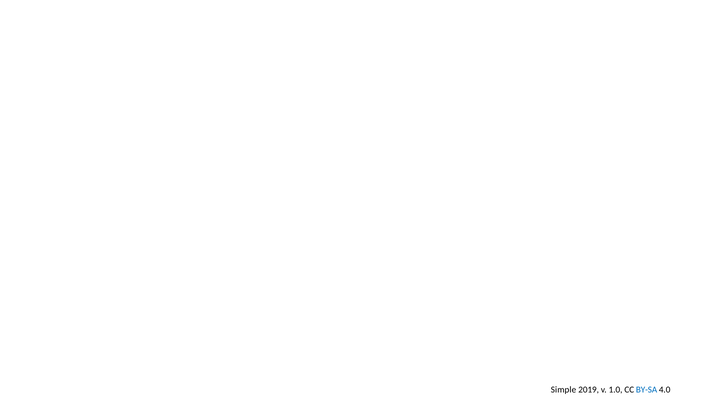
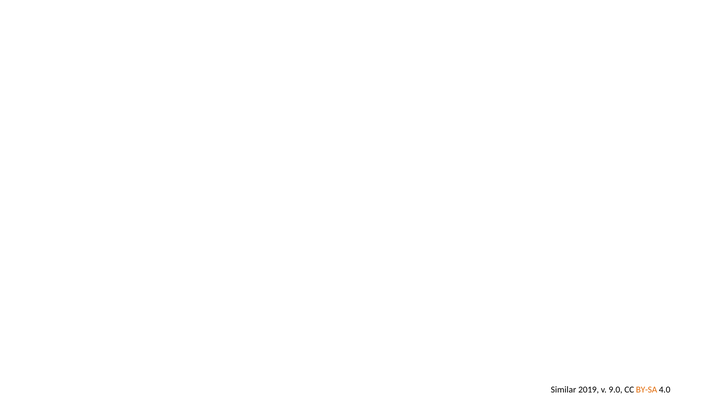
Simple: Simple -> Similar
1.0: 1.0 -> 9.0
BY-SA colour: blue -> orange
